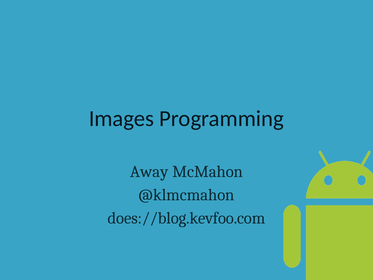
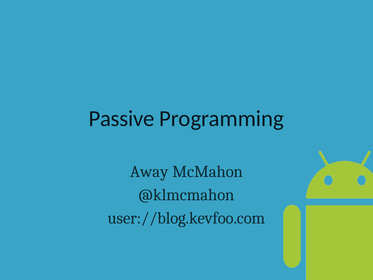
Images: Images -> Passive
does://blog.kevfoo.com: does://blog.kevfoo.com -> user://blog.kevfoo.com
